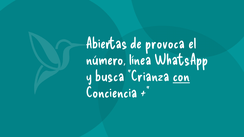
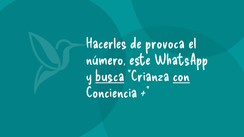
Abiertas: Abiertas -> Hacerles
línea: línea -> este
busca underline: none -> present
